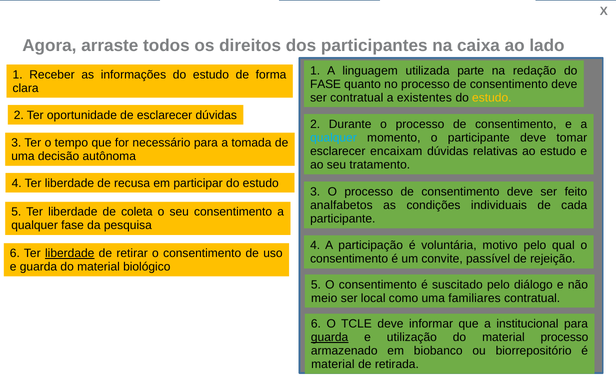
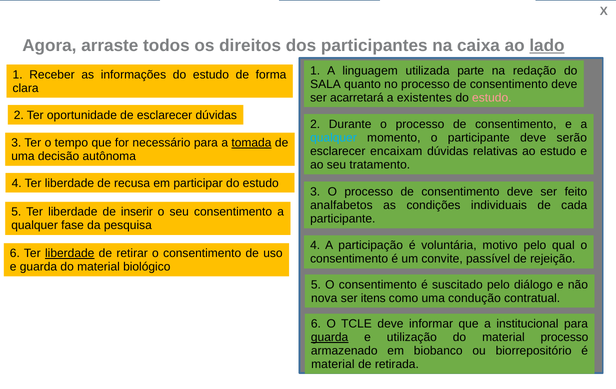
lado underline: none -> present
FASE at (326, 84): FASE -> SALA
ser contratual: contratual -> acarretará
estudo at (492, 98) colour: yellow -> pink
tomar: tomar -> serão
tomada underline: none -> present
coleta: coleta -> inserir
meio: meio -> nova
local: local -> itens
familiares: familiares -> condução
